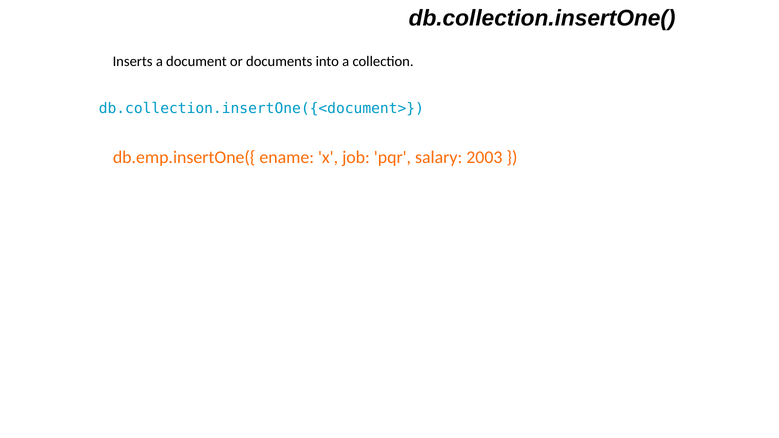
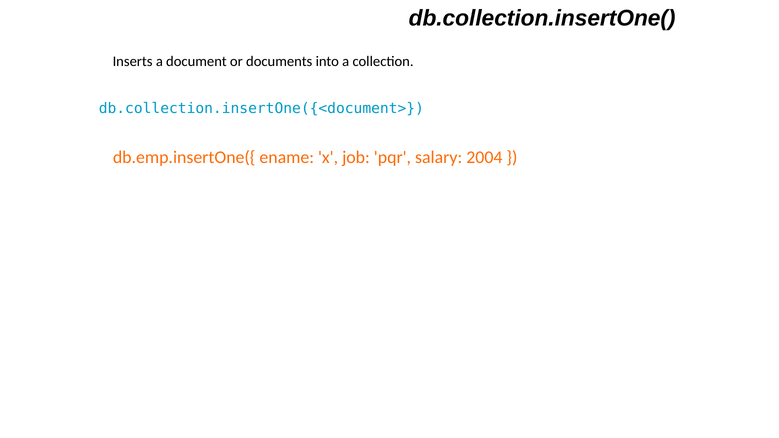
2003: 2003 -> 2004
